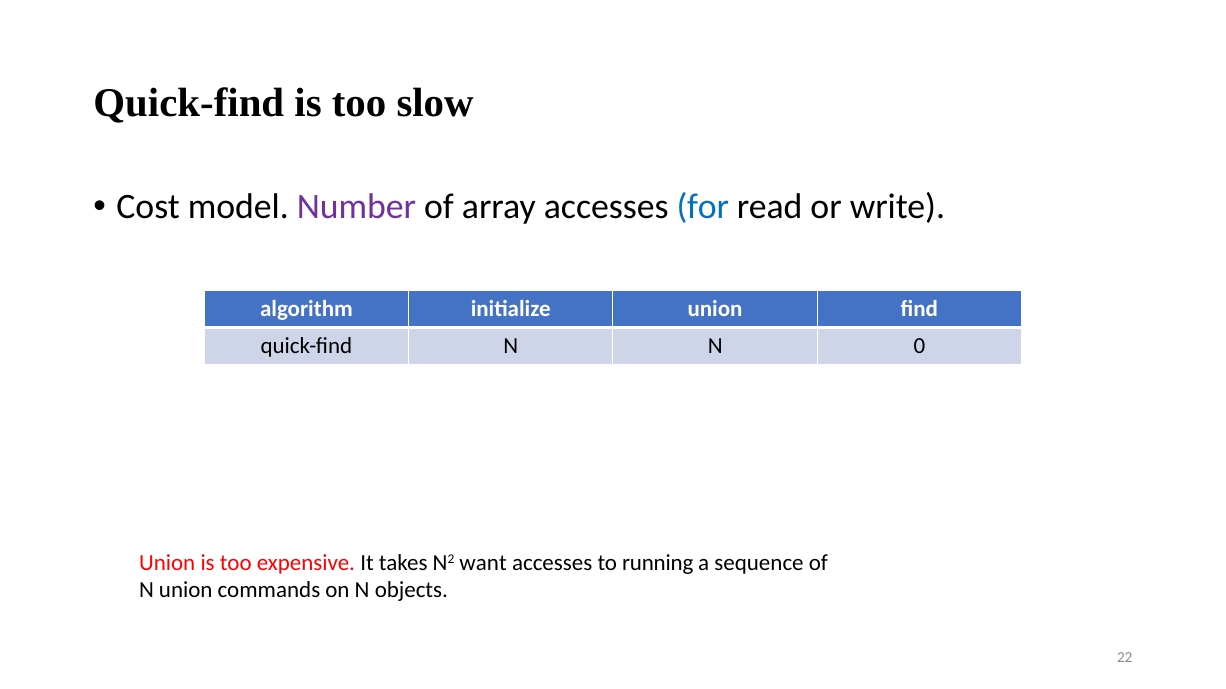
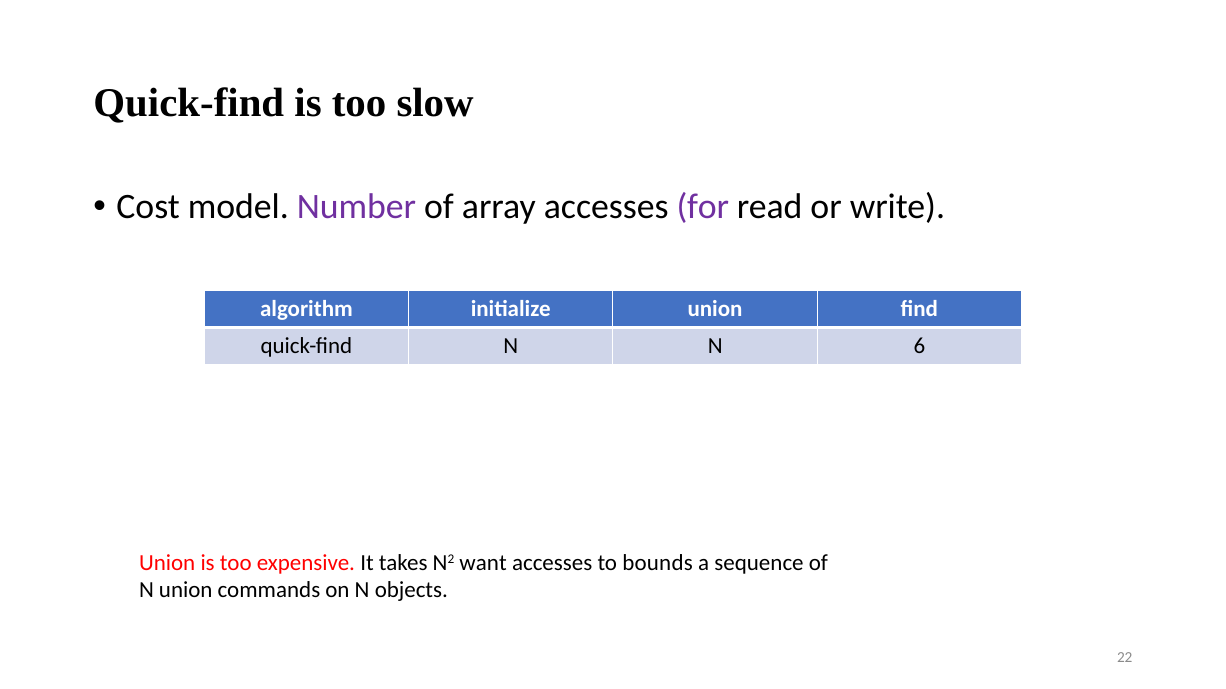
for colour: blue -> purple
0: 0 -> 6
running: running -> bounds
